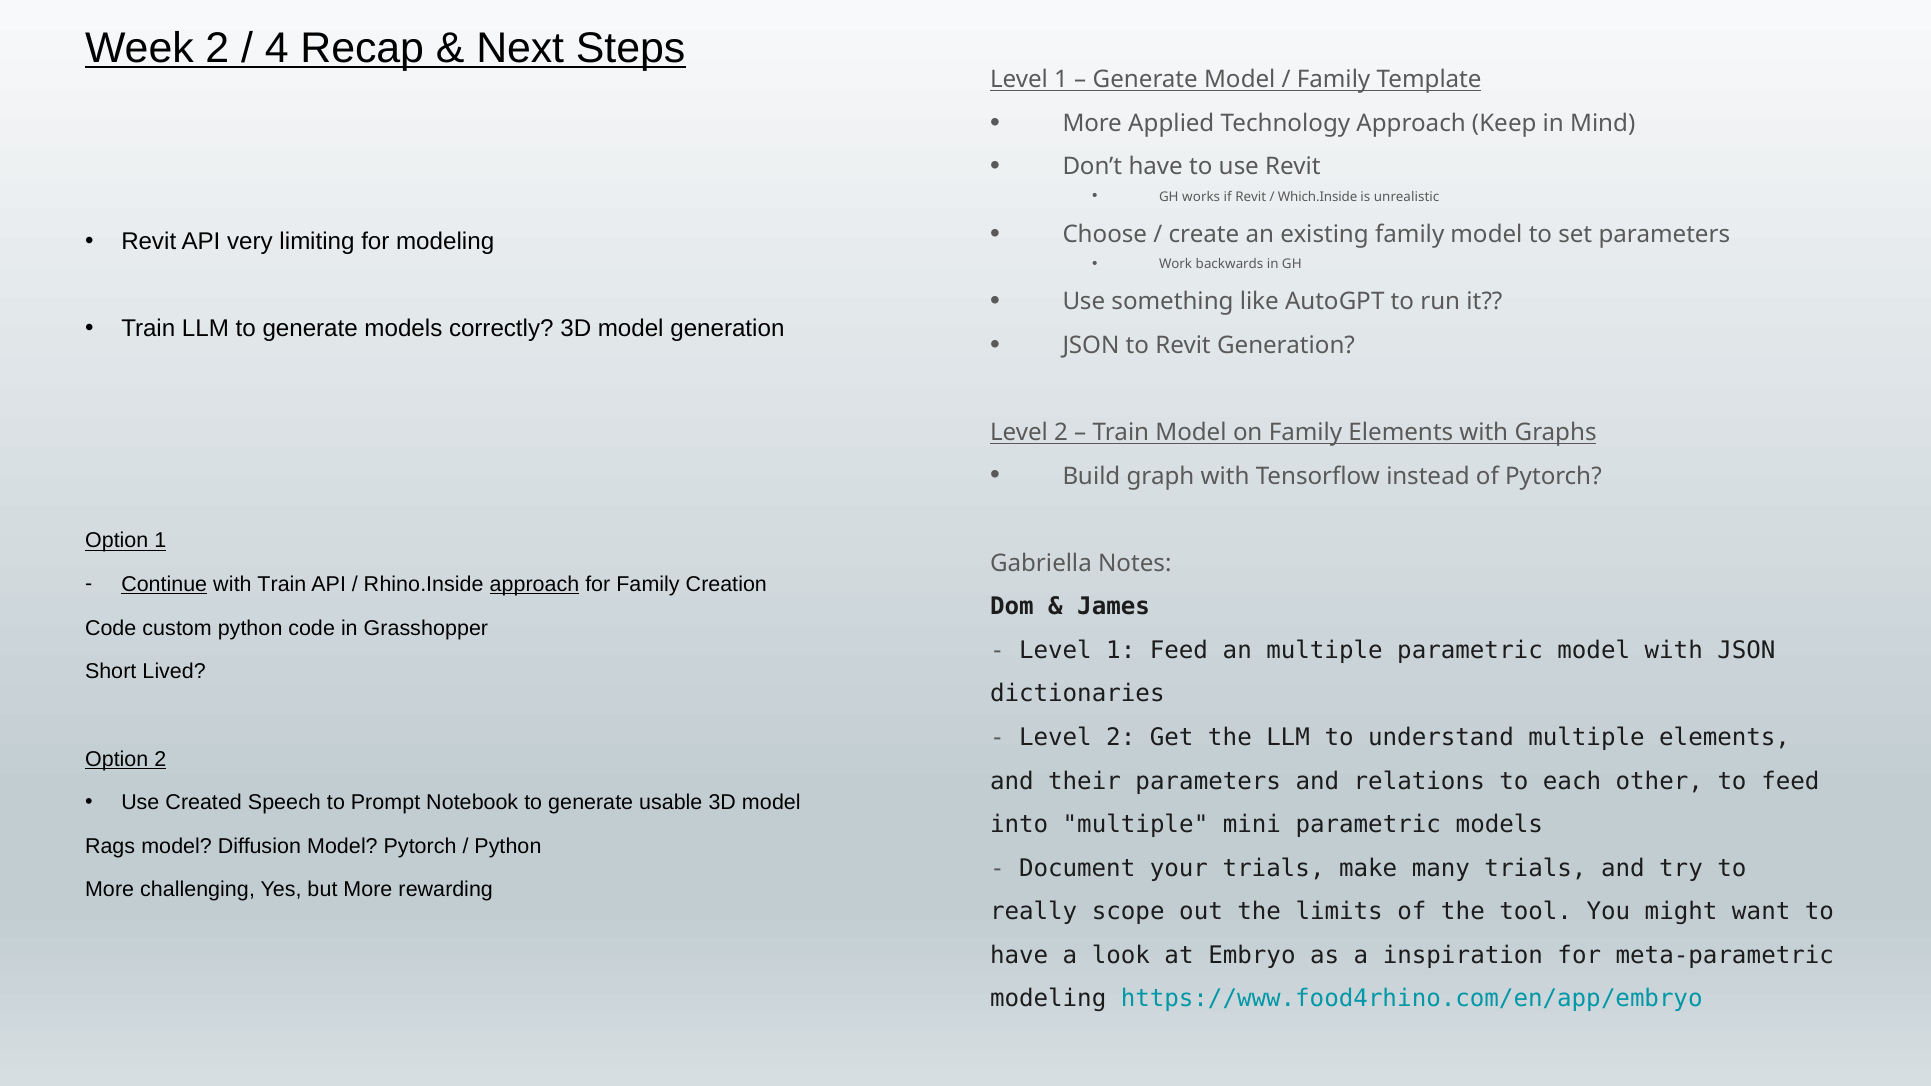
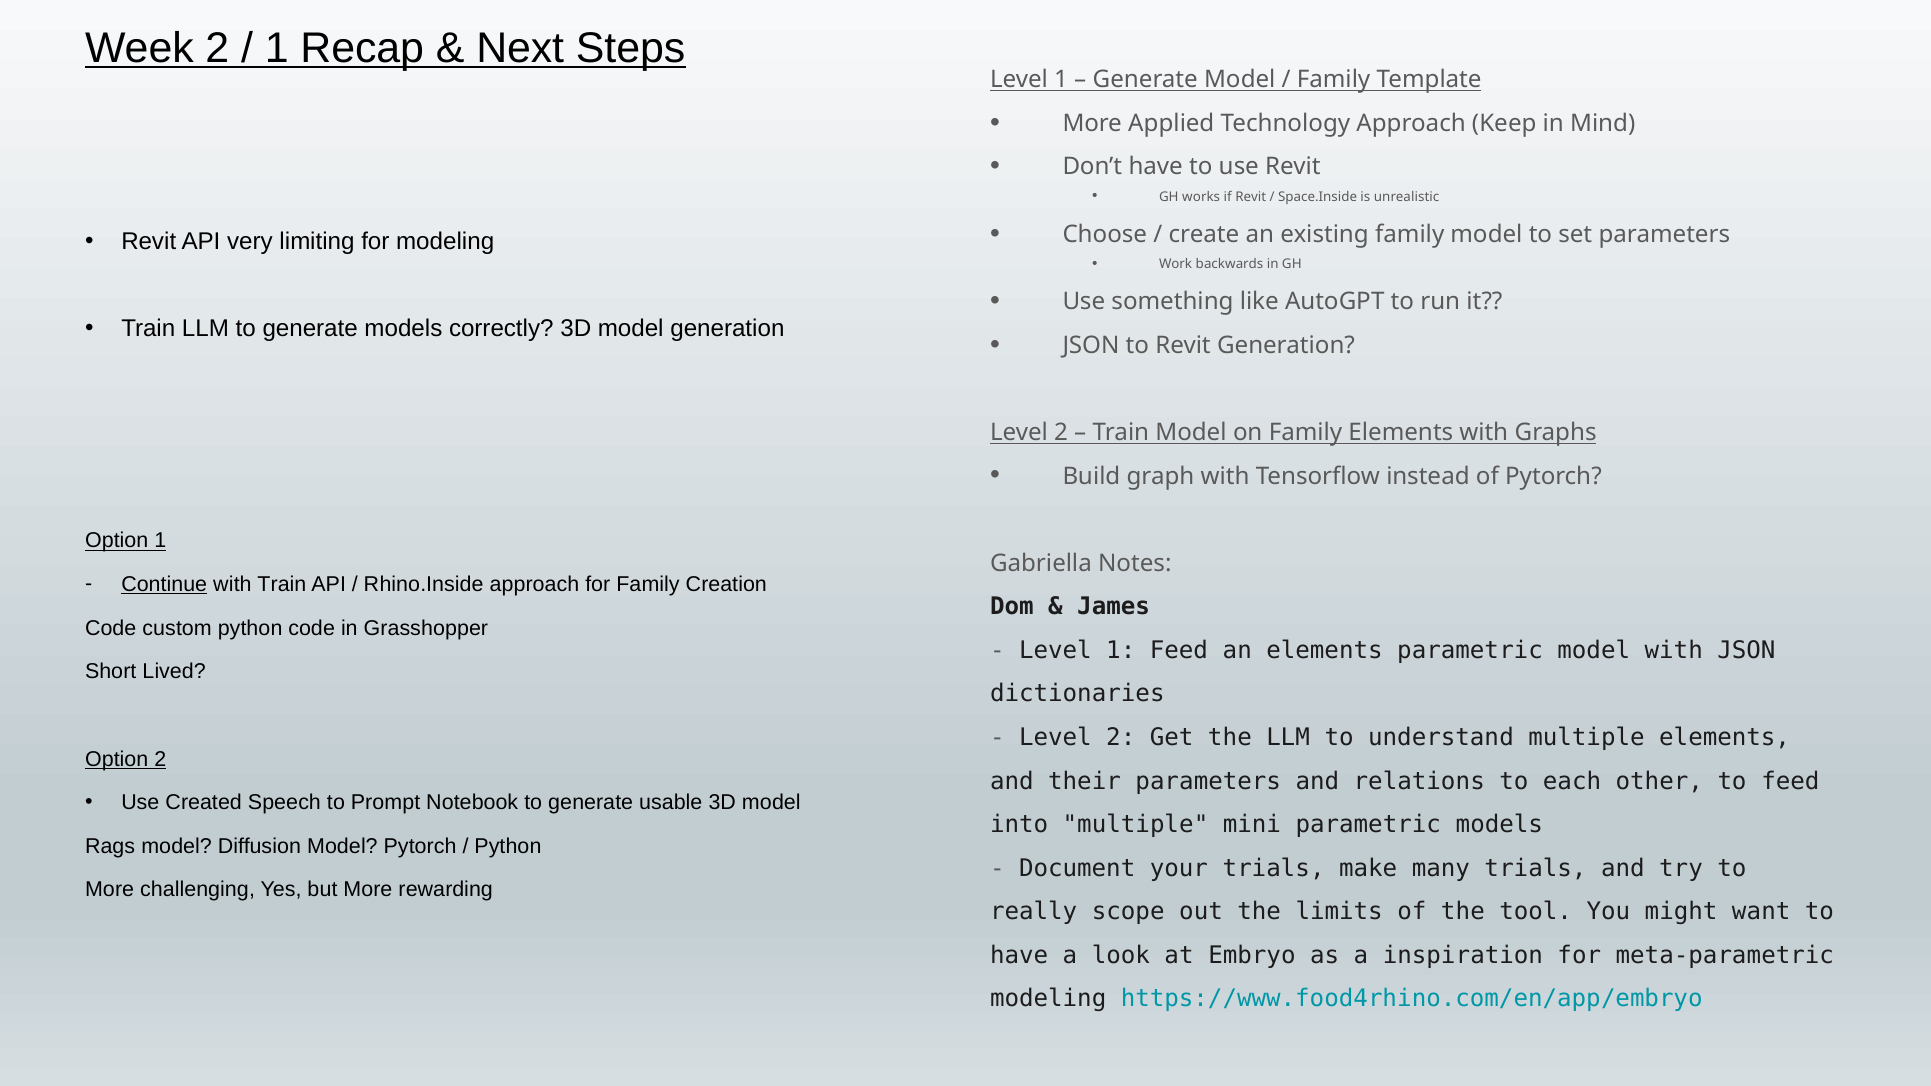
4 at (277, 48): 4 -> 1
Which.Inside: Which.Inside -> Space.Inside
approach at (535, 585) underline: present -> none
an multiple: multiple -> elements
